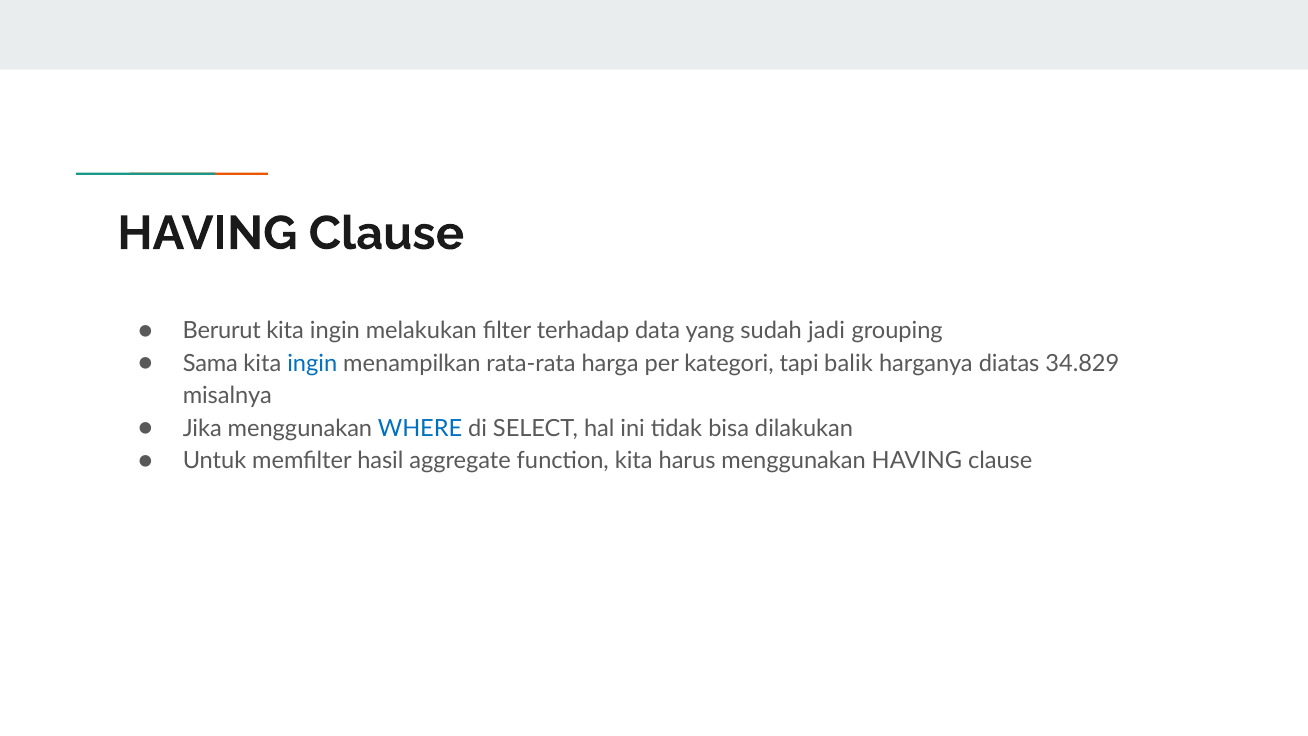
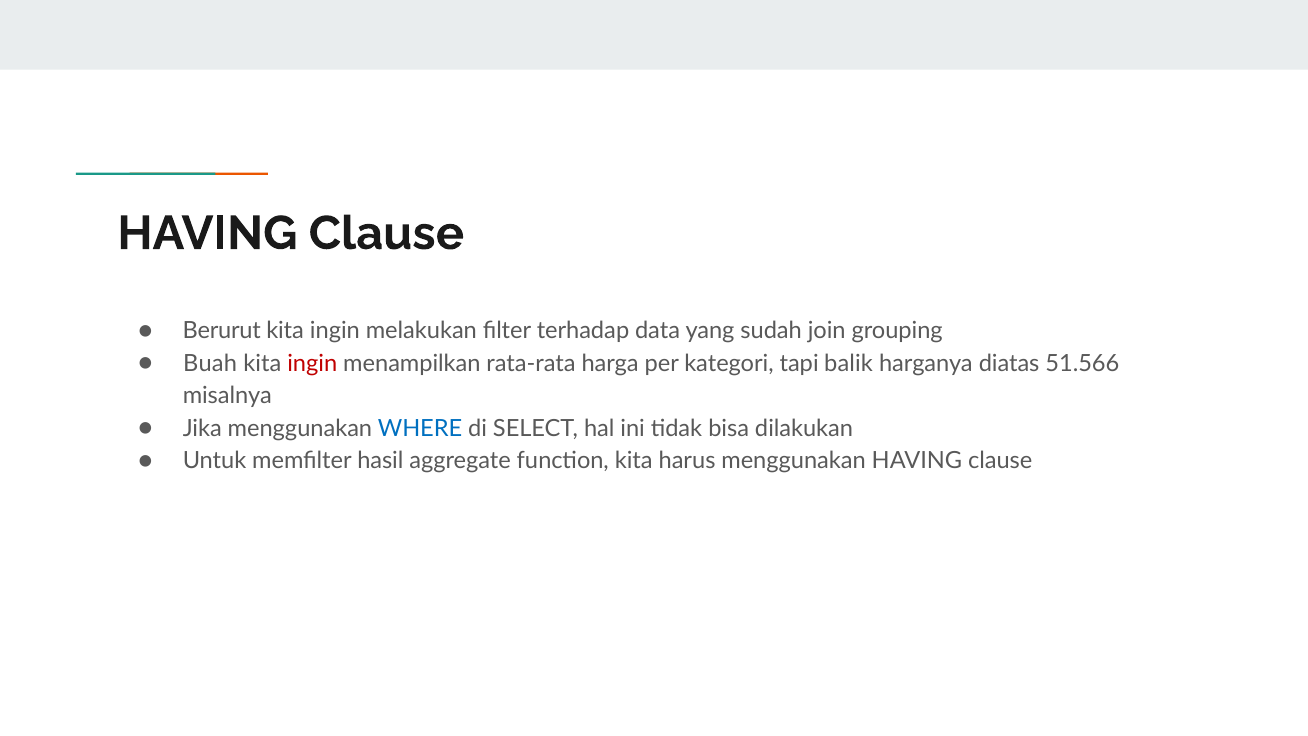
jadi: jadi -> join
Sama: Sama -> Buah
ingin at (312, 363) colour: blue -> red
34.829: 34.829 -> 51.566
